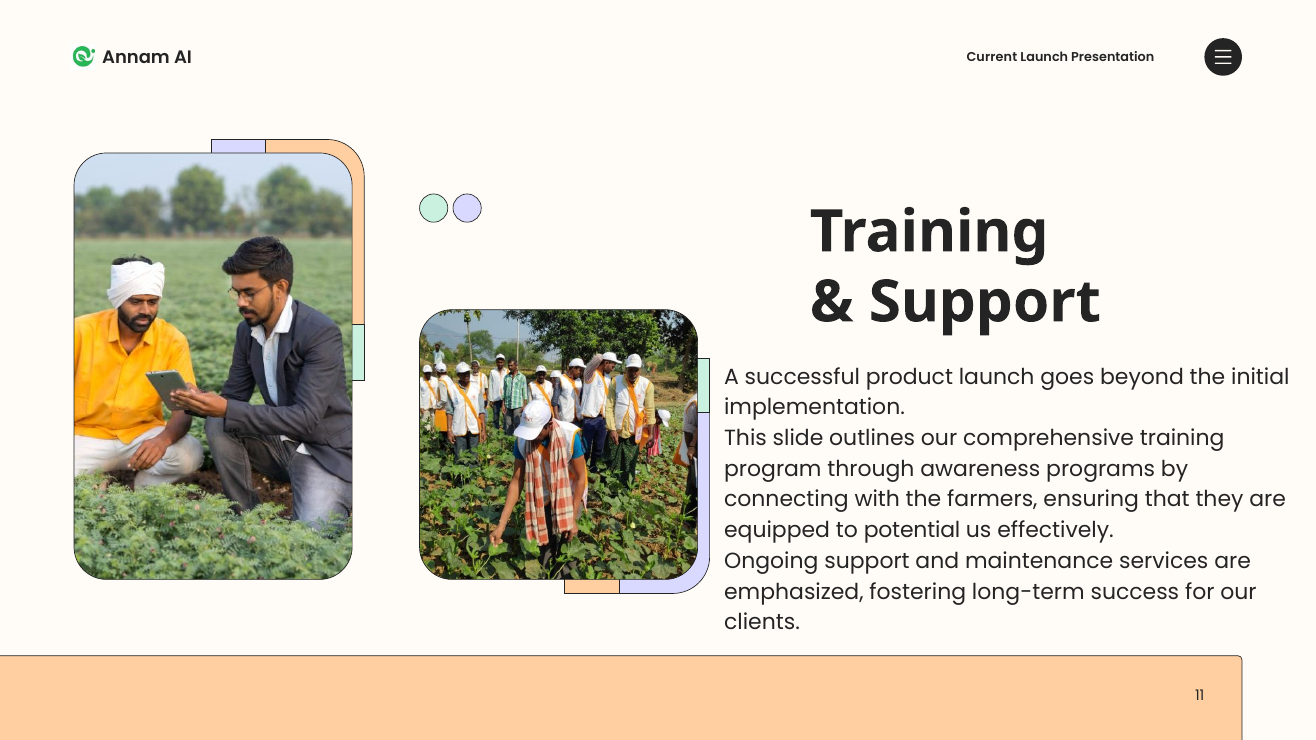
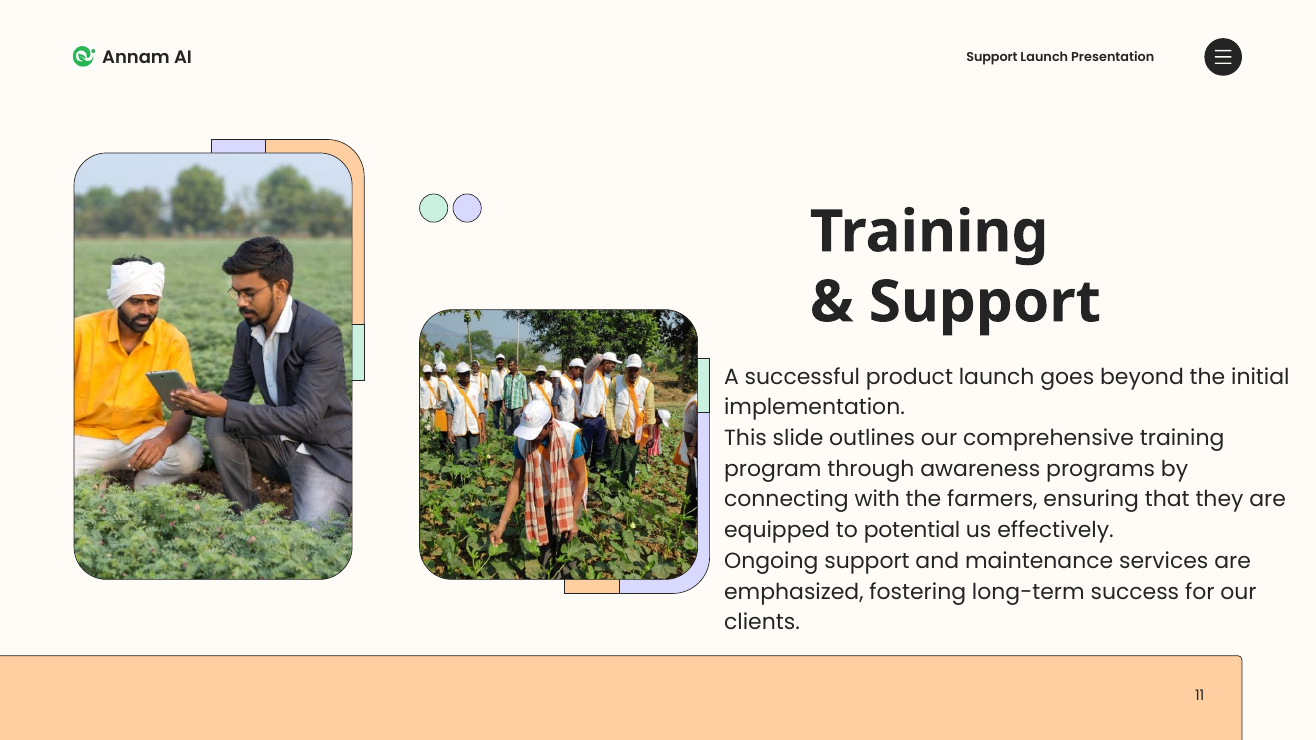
Current at (992, 58): Current -> Support
